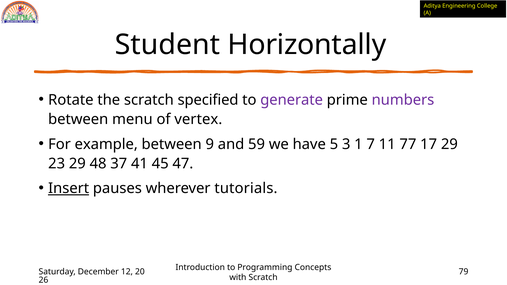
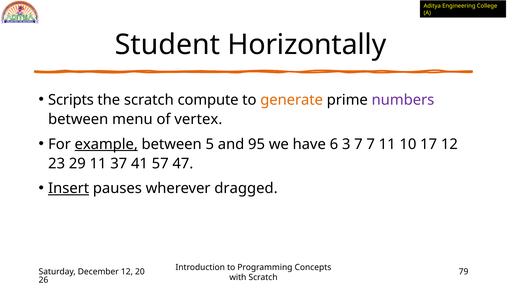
Rotate: Rotate -> Scripts
specified: specified -> compute
generate colour: purple -> orange
example underline: none -> present
9: 9 -> 5
59: 59 -> 95
5: 5 -> 6
3 1: 1 -> 7
77: 77 -> 10
17 29: 29 -> 12
29 48: 48 -> 11
45: 45 -> 57
tutorials: tutorials -> dragged
